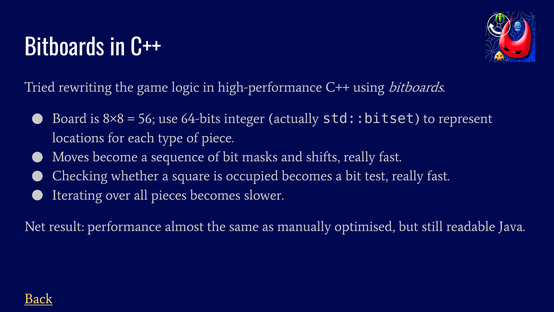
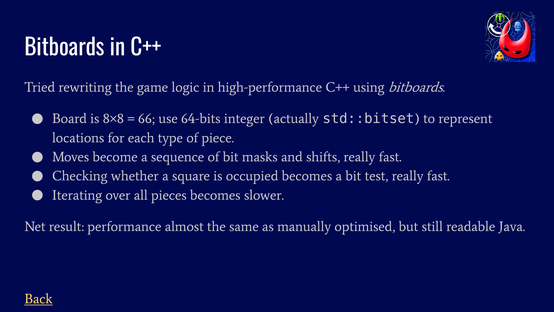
56: 56 -> 66
